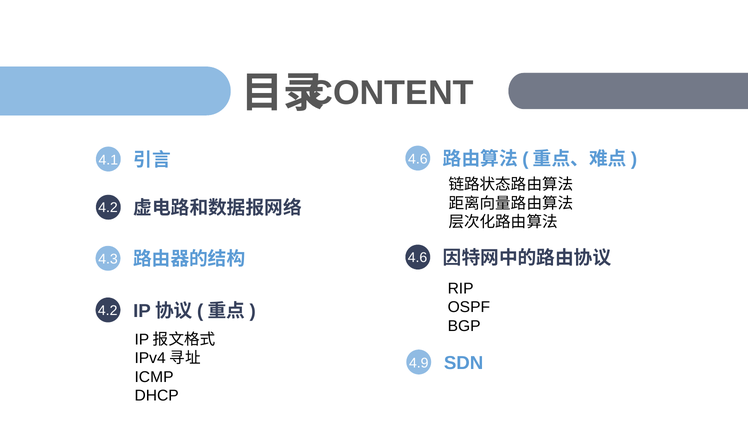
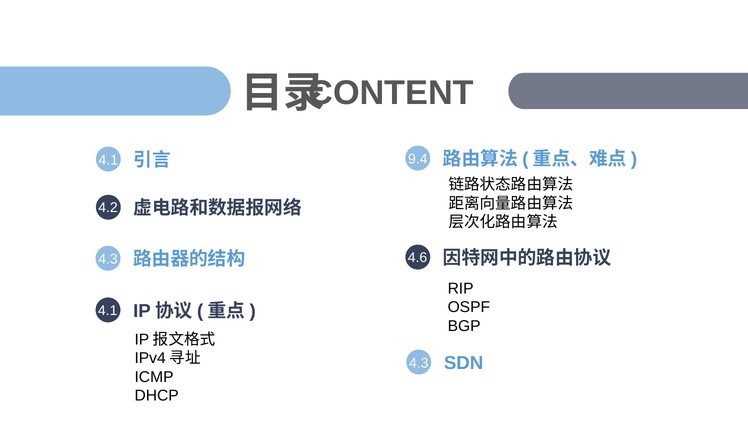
4.6 at (418, 159): 4.6 -> 9.4
4.2 at (108, 310): 4.2 -> 4.1
4.9 at (419, 363): 4.9 -> 4.3
